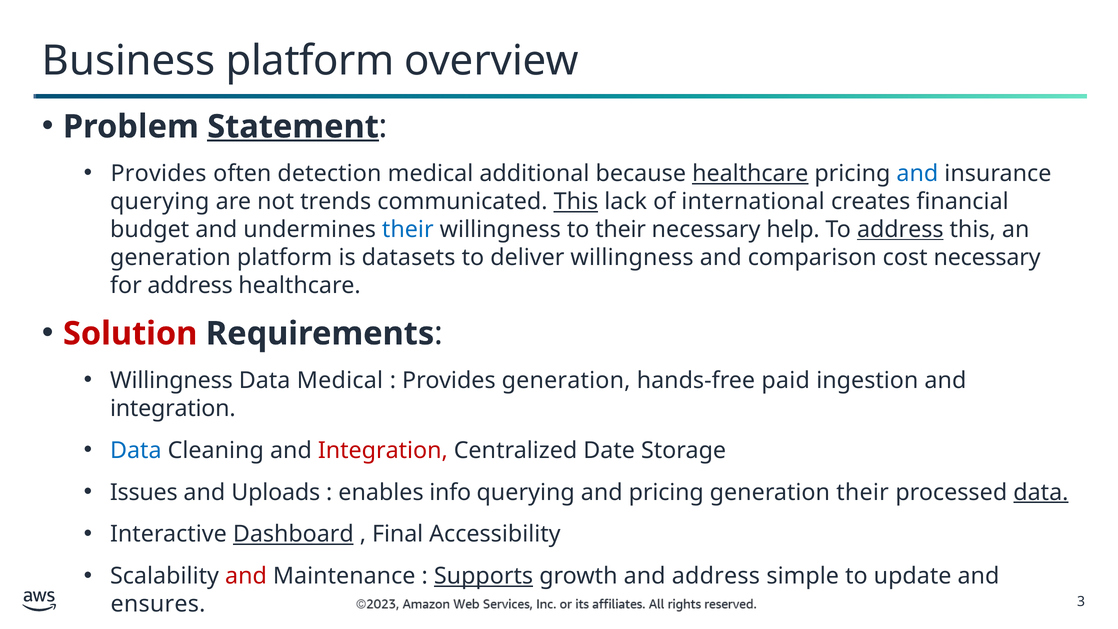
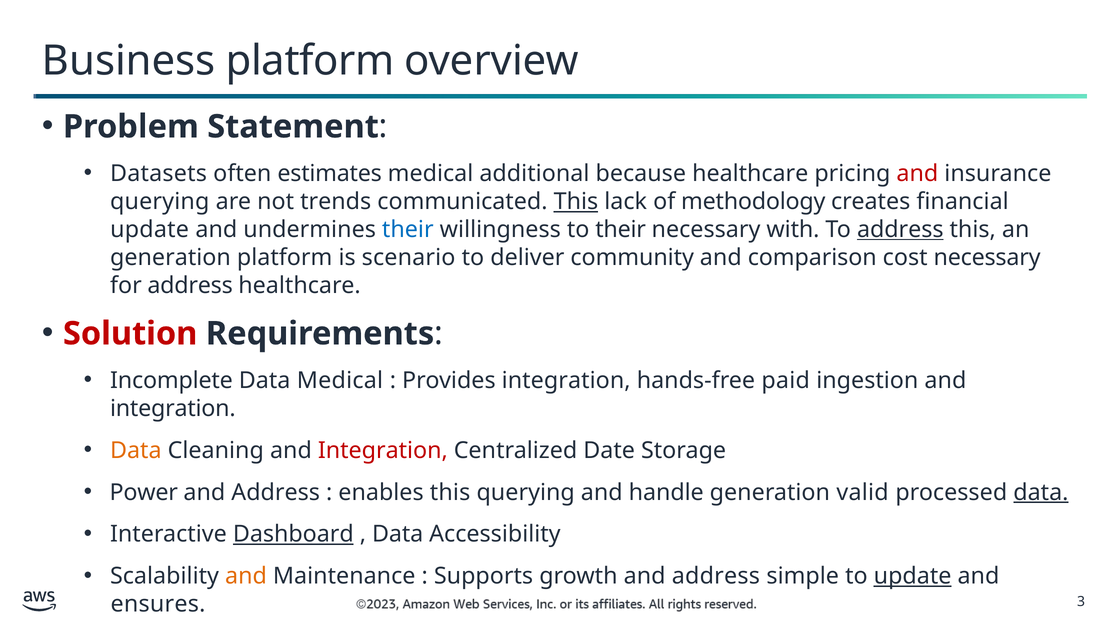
Statement underline: present -> none
Provides at (159, 174): Provides -> Datasets
detection: detection -> estimates
healthcare at (750, 174) underline: present -> none
and at (917, 174) colour: blue -> red
international: international -> methodology
budget at (150, 229): budget -> update
help: help -> with
datasets: datasets -> scenario
deliver willingness: willingness -> community
Willingness at (171, 380): Willingness -> Incomplete
Provides generation: generation -> integration
Data at (136, 450) colour: blue -> orange
Issues: Issues -> Power
Uploads at (276, 492): Uploads -> Address
enables info: info -> this
and pricing: pricing -> handle
generation their: their -> valid
Final at (398, 534): Final -> Data
and at (246, 576) colour: red -> orange
Supports underline: present -> none
update at (913, 576) underline: none -> present
